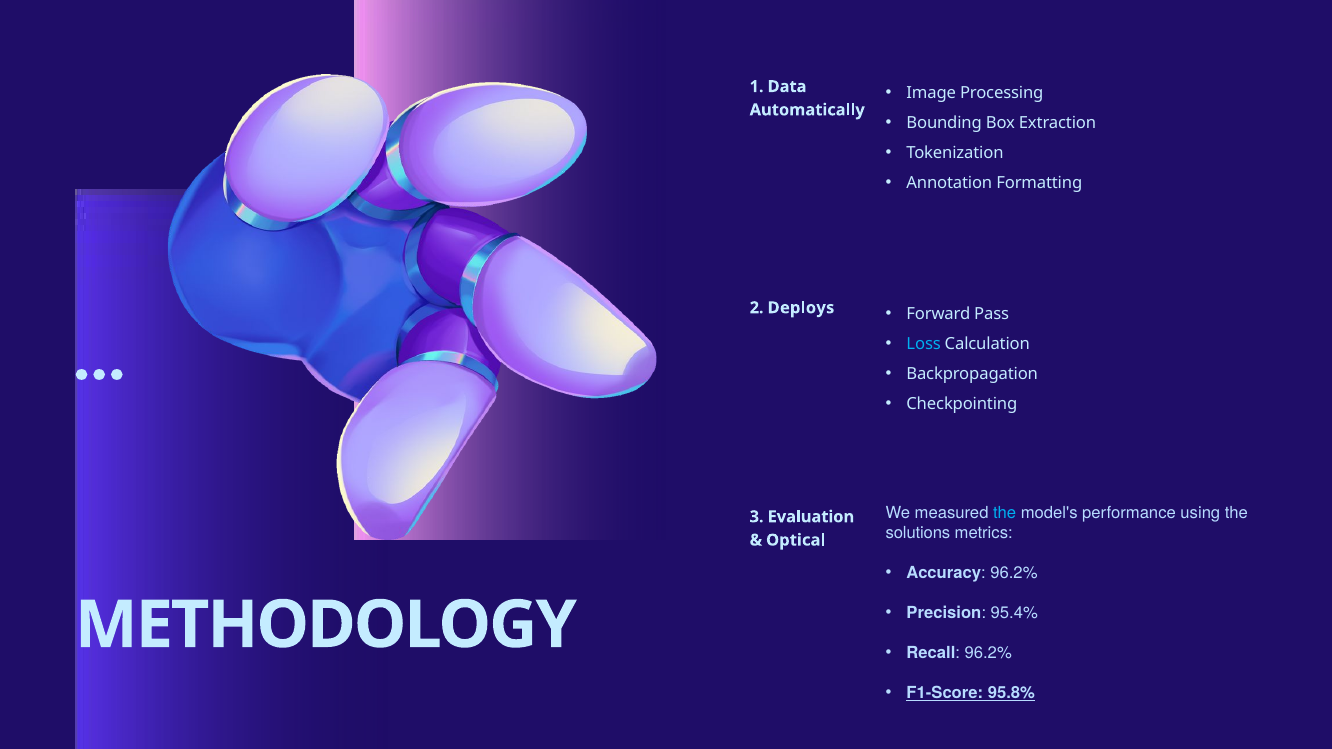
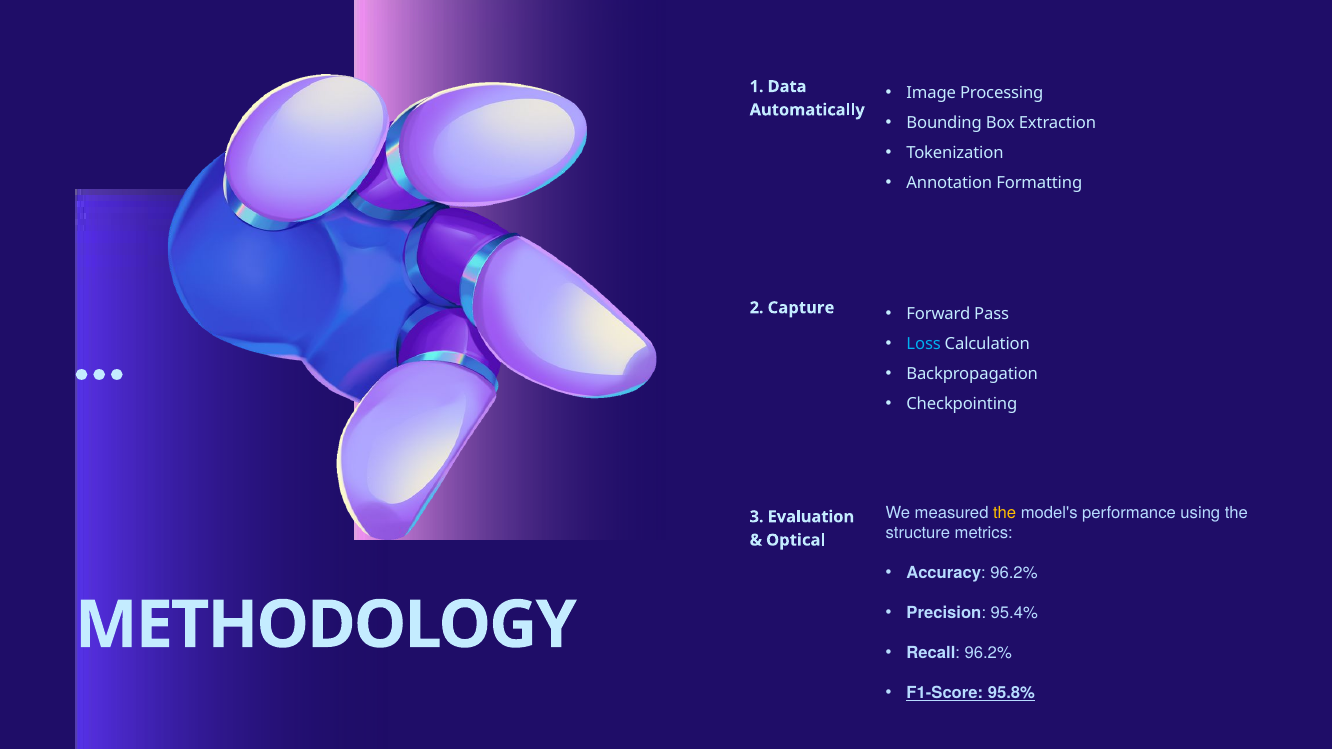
Deploys: Deploys -> Capture
the at (1005, 513) colour: light blue -> yellow
solutions: solutions -> structure
